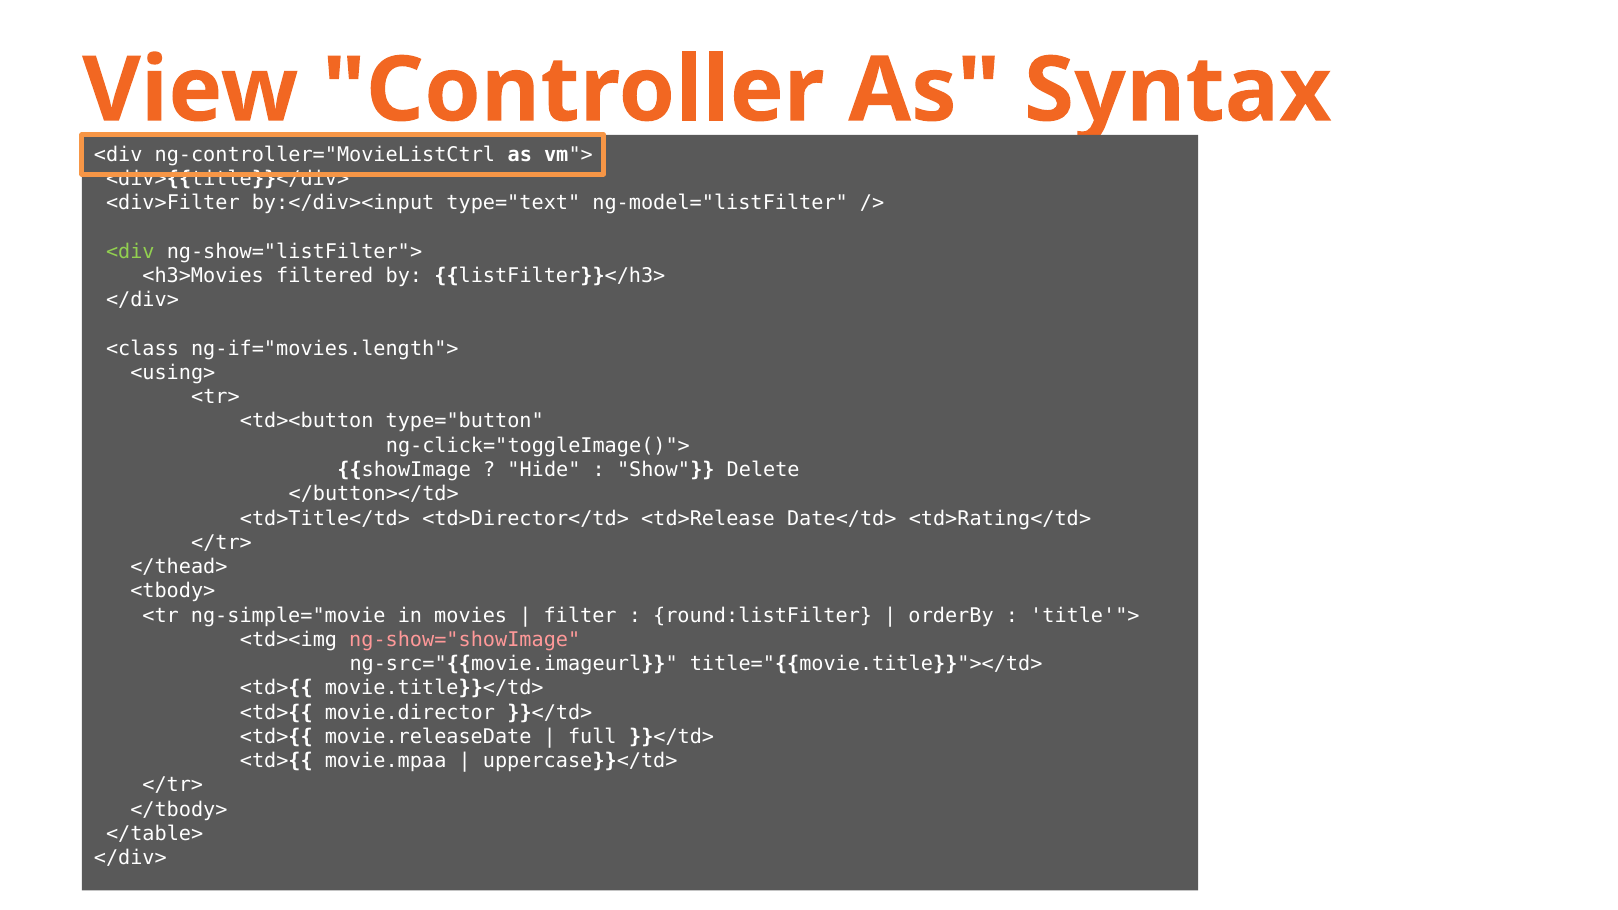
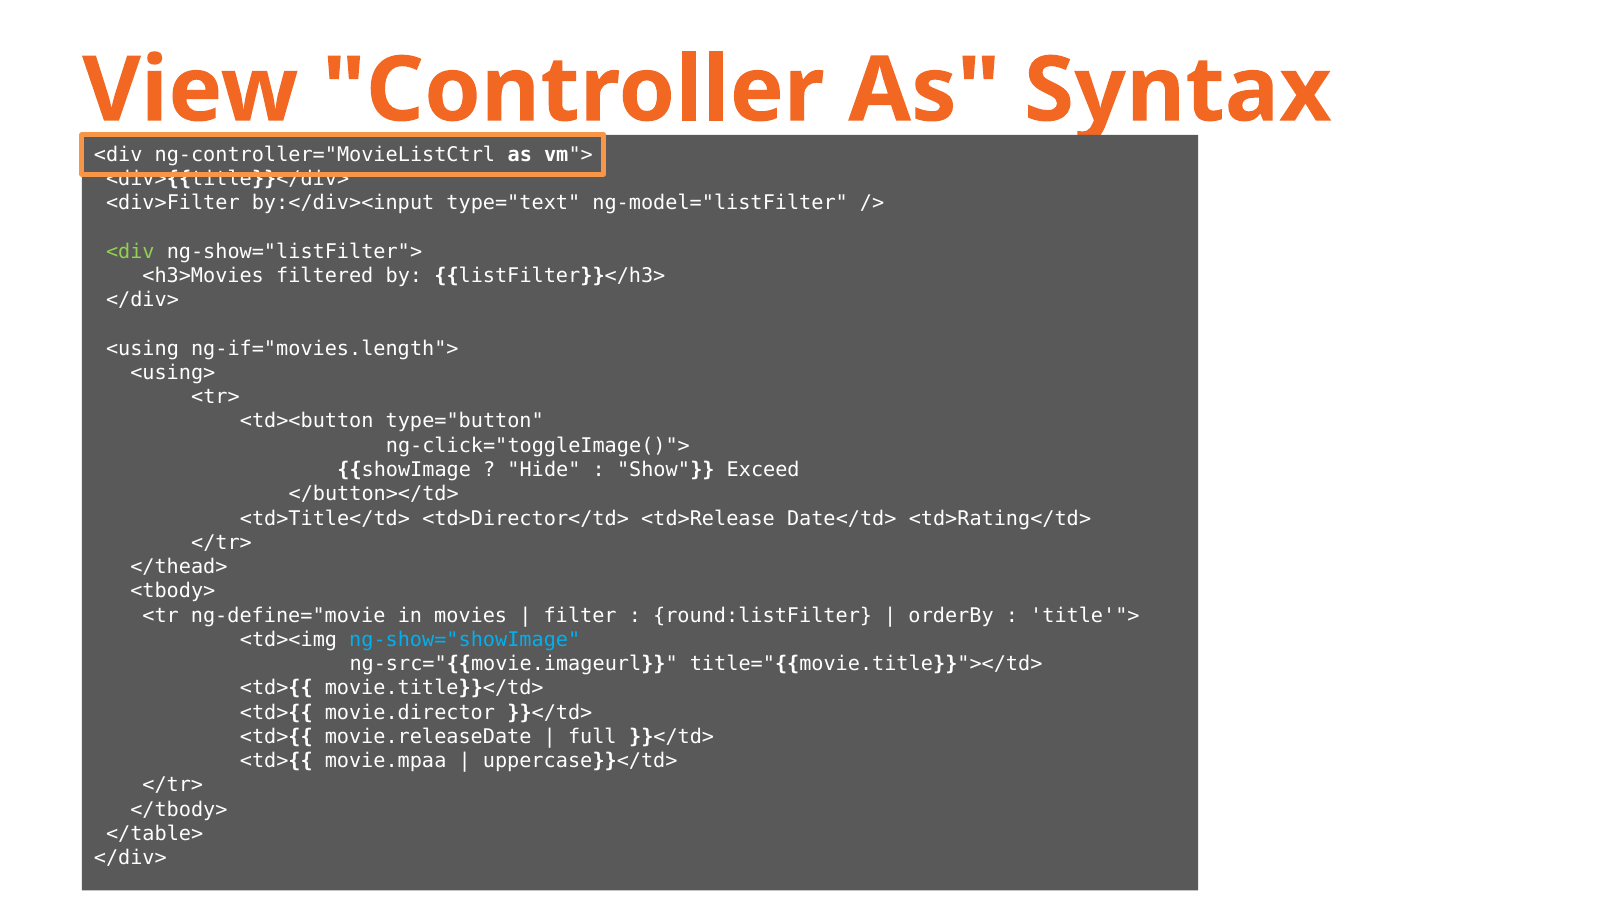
<class: <class -> <using
Delete: Delete -> Exceed
ng-simple="movie: ng-simple="movie -> ng-define="movie
ng-show="showImage colour: pink -> light blue
